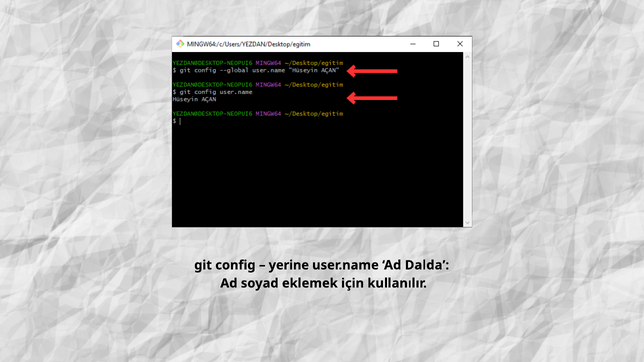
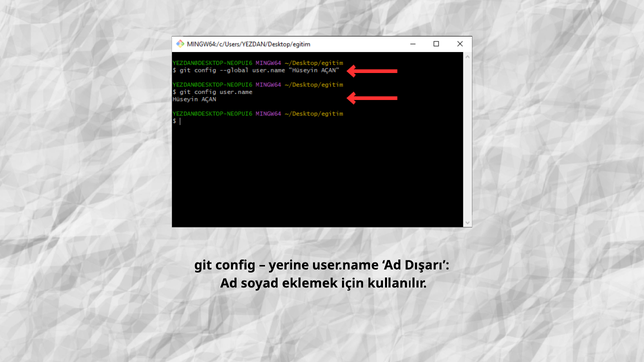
Dalda: Dalda -> Dışarı
